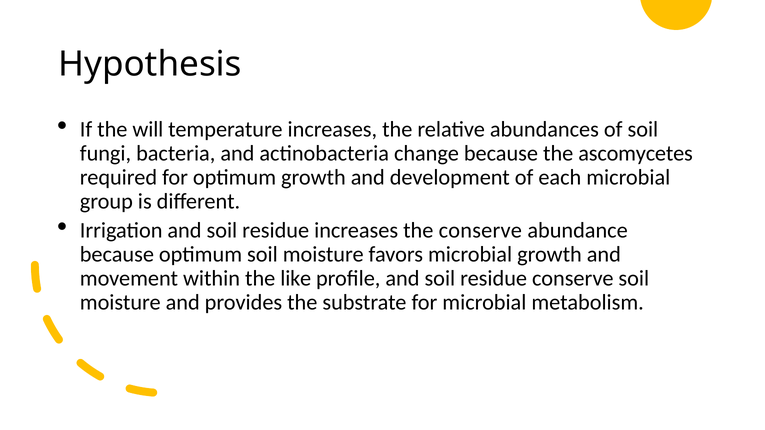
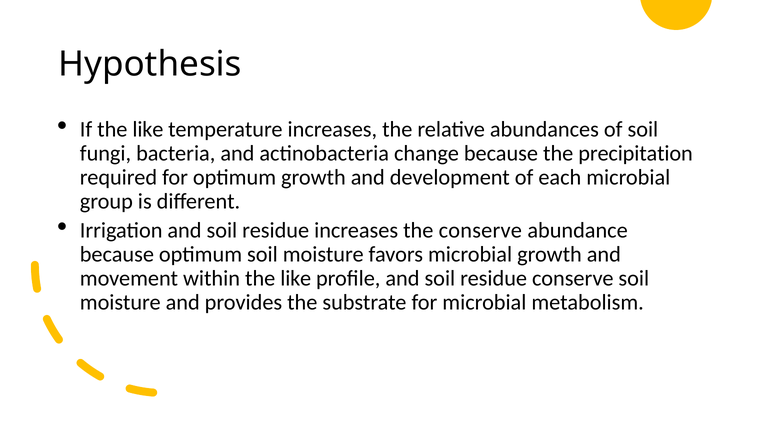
If the will: will -> like
ascomycetes: ascomycetes -> precipitation
